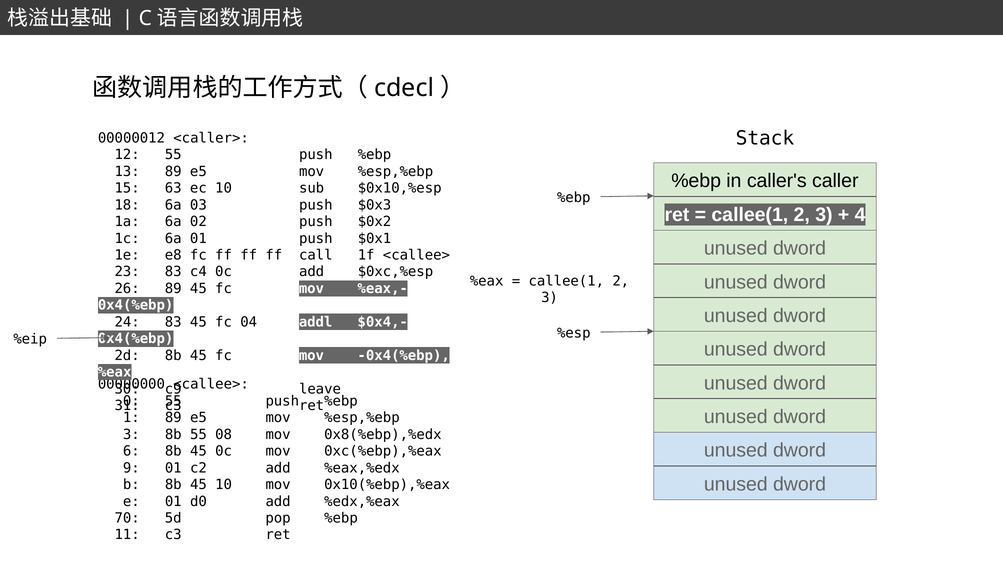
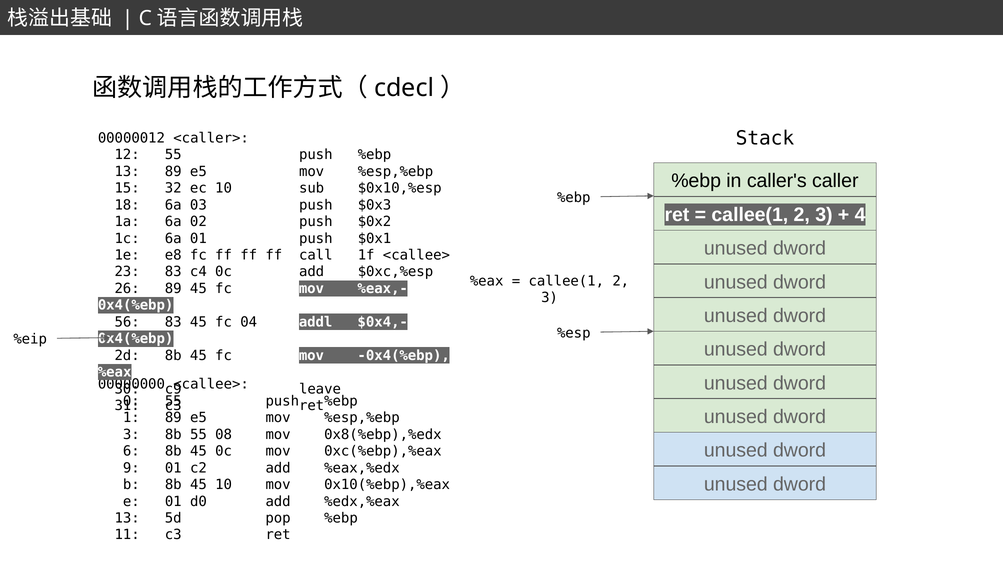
63: 63 -> 32
24: 24 -> 56
70 at (127, 518): 70 -> 13
